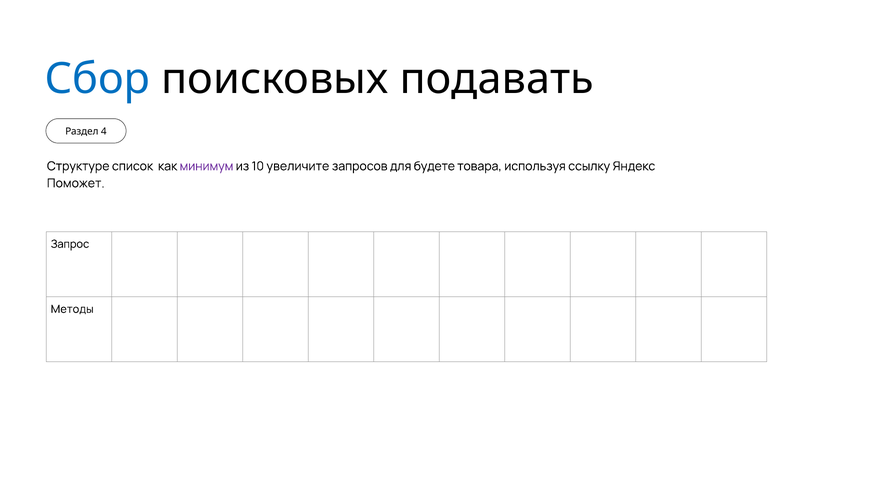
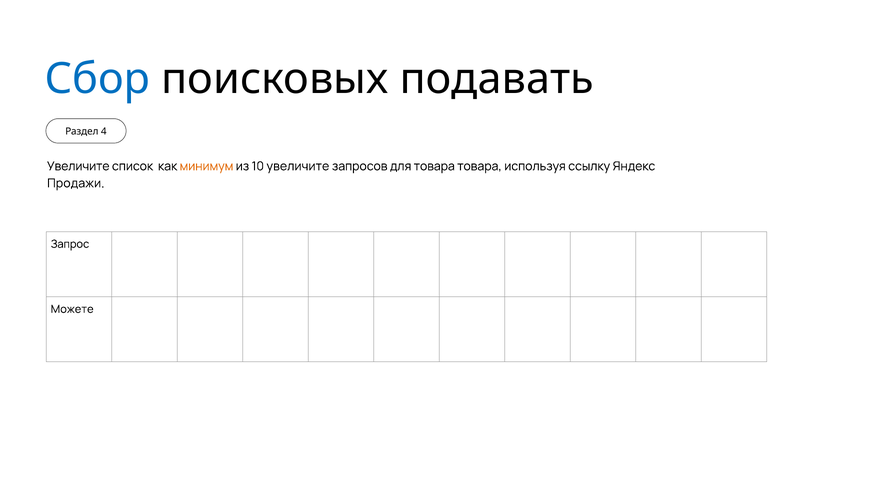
Структуре at (78, 166): Структуре -> Увеличите
минимум colour: purple -> orange
для будете: будете -> товара
Поможет: Поможет -> Продажи
Методы: Методы -> Можете
